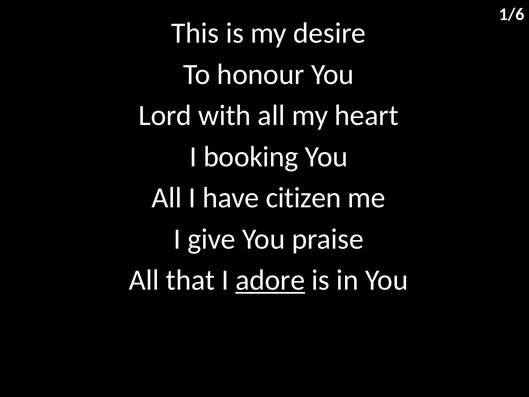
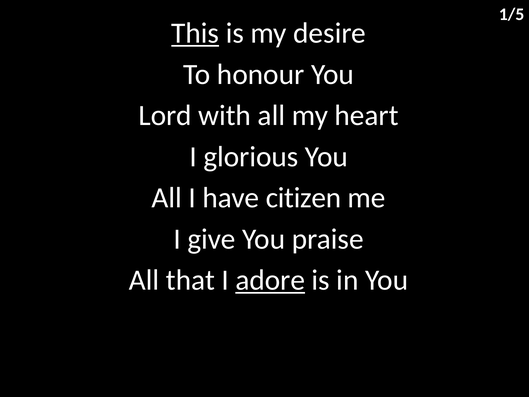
1/6: 1/6 -> 1/5
This underline: none -> present
booking: booking -> glorious
